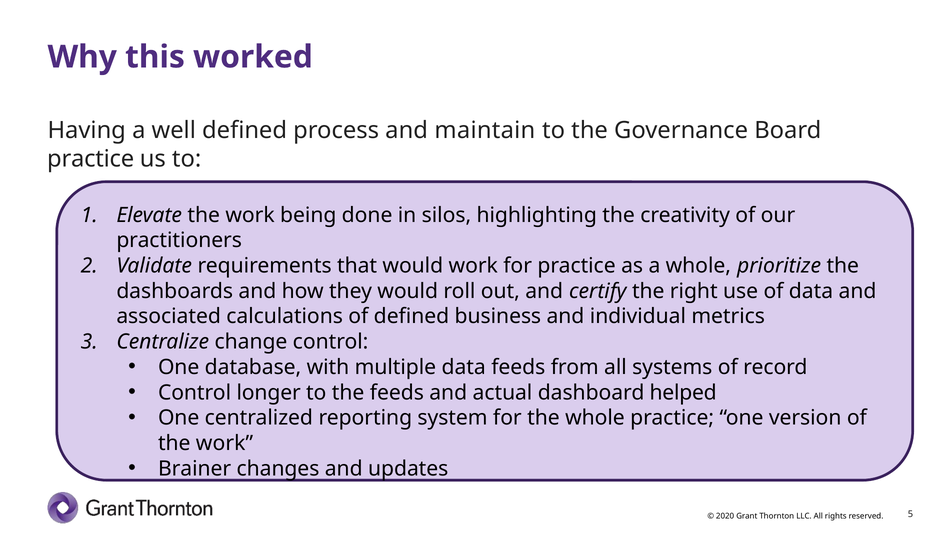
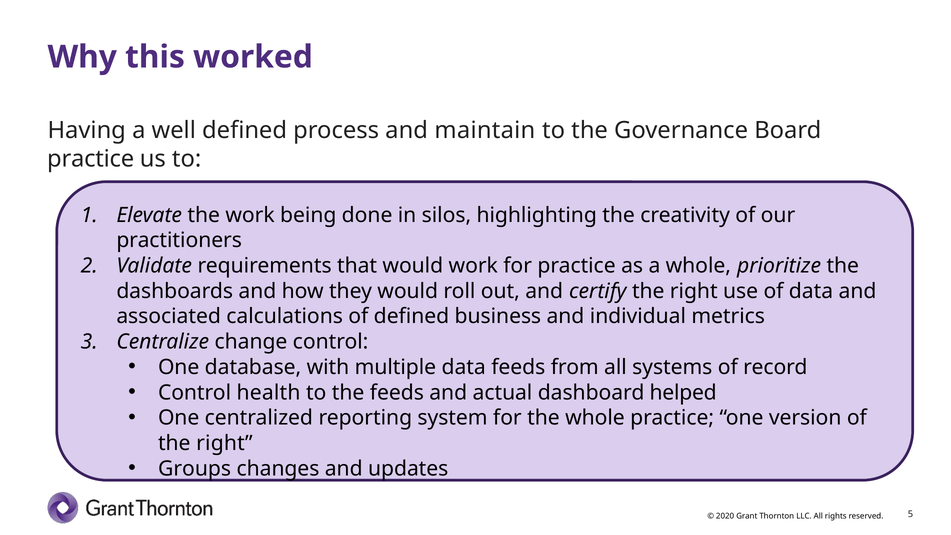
longer: longer -> health
work at (224, 443): work -> right
Brainer: Brainer -> Groups
